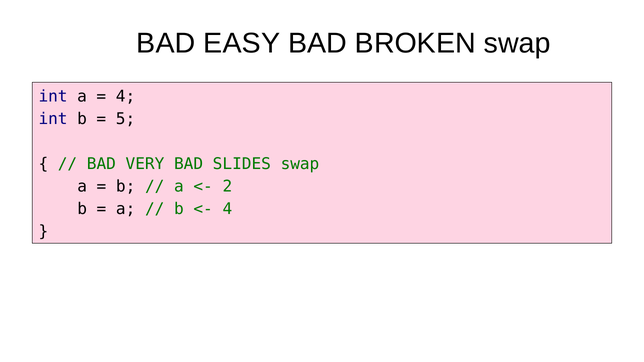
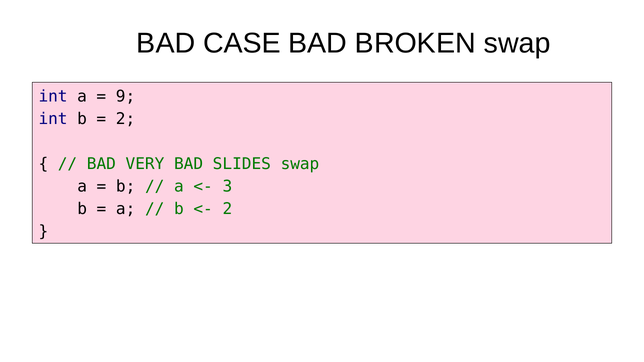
EASY: EASY -> CASE
4 at (126, 96): 4 -> 9
5 at (126, 119): 5 -> 2
2: 2 -> 3
4 at (227, 209): 4 -> 2
